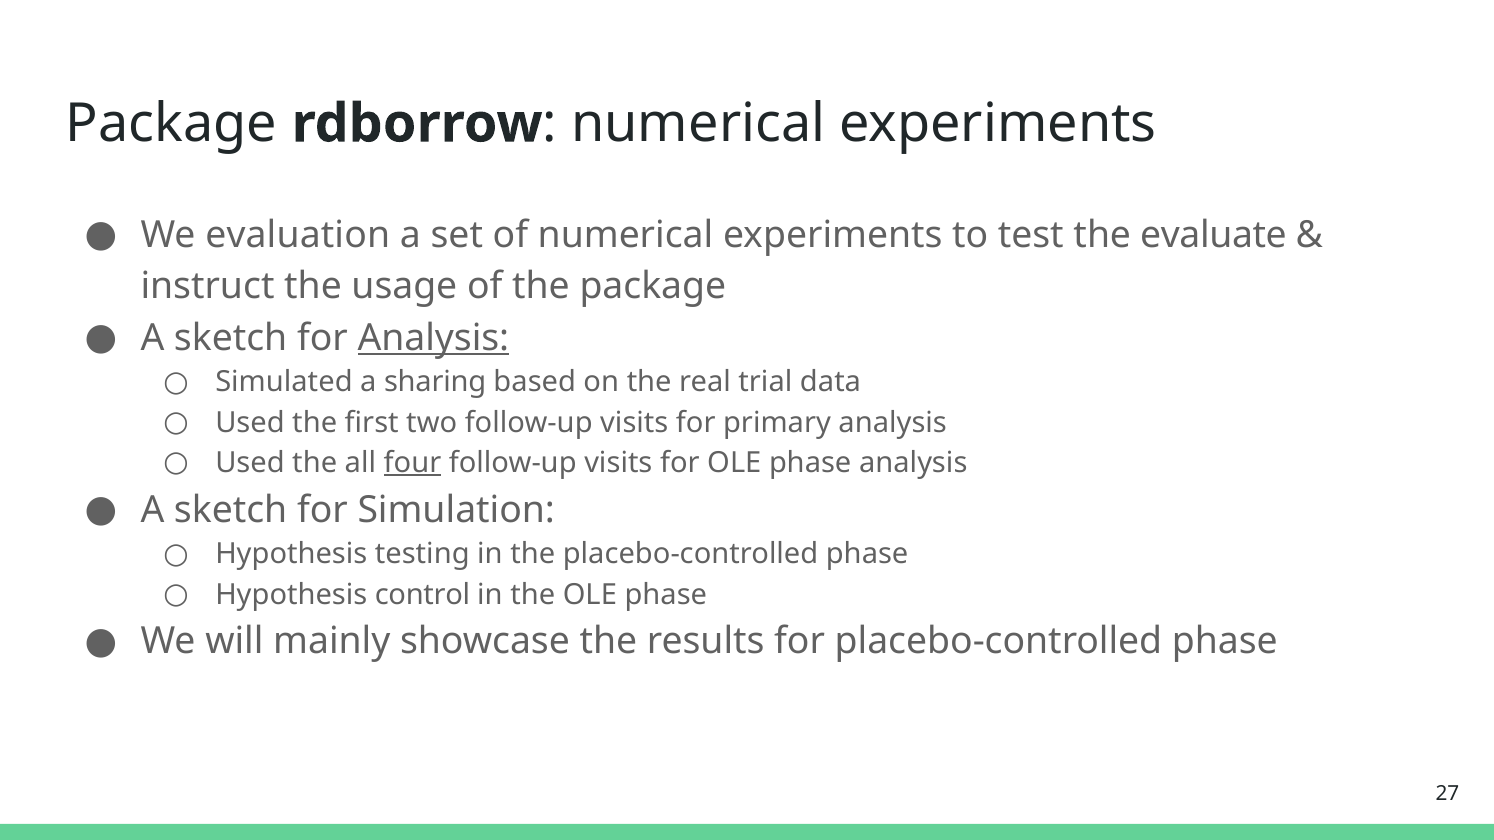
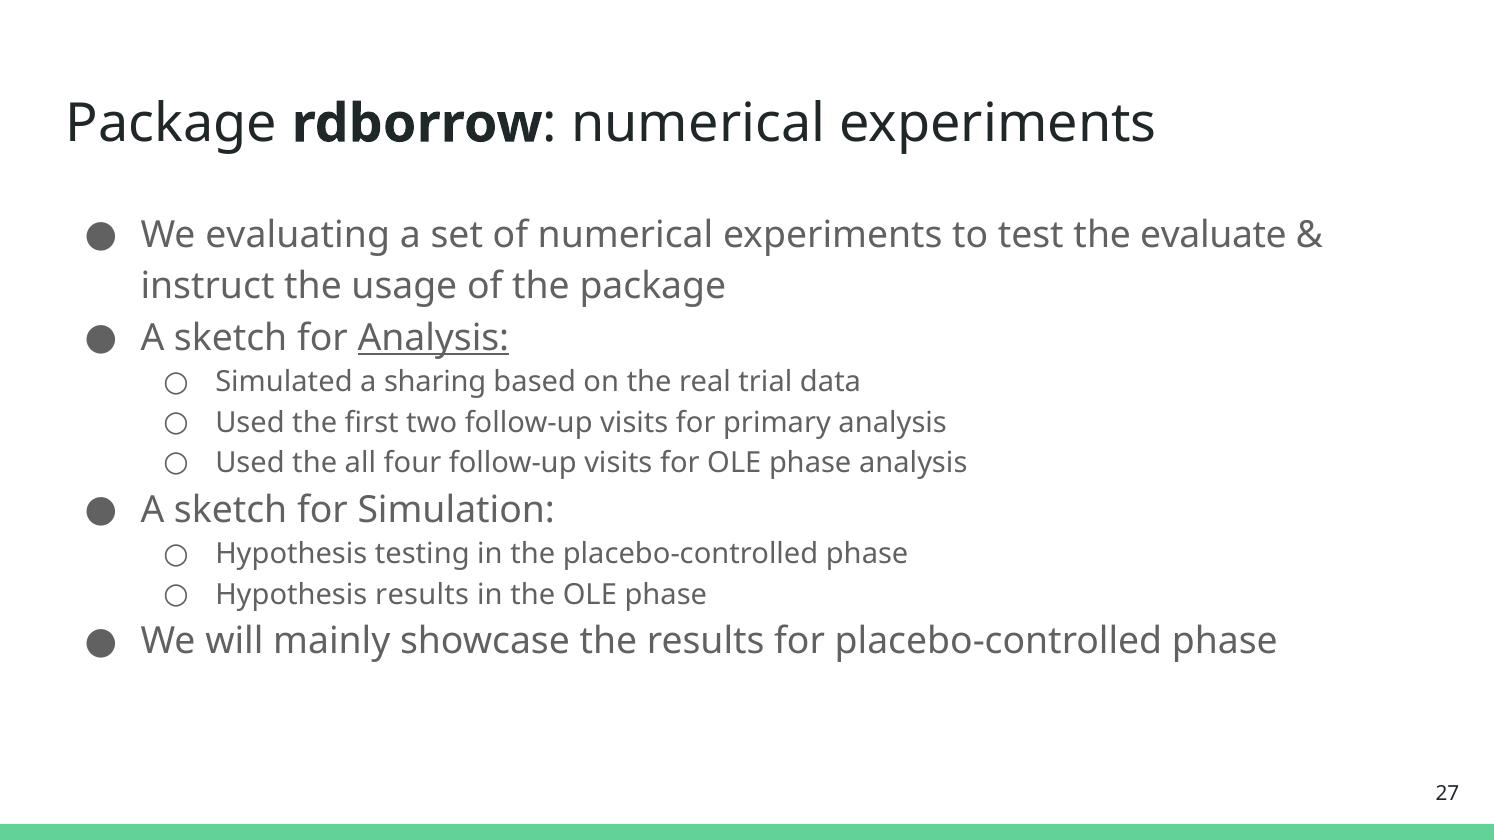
evaluation: evaluation -> evaluating
four underline: present -> none
Hypothesis control: control -> results
